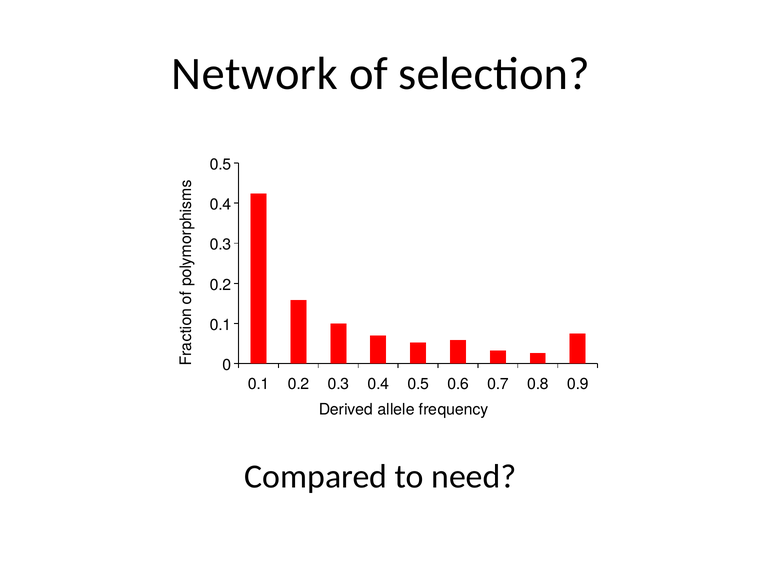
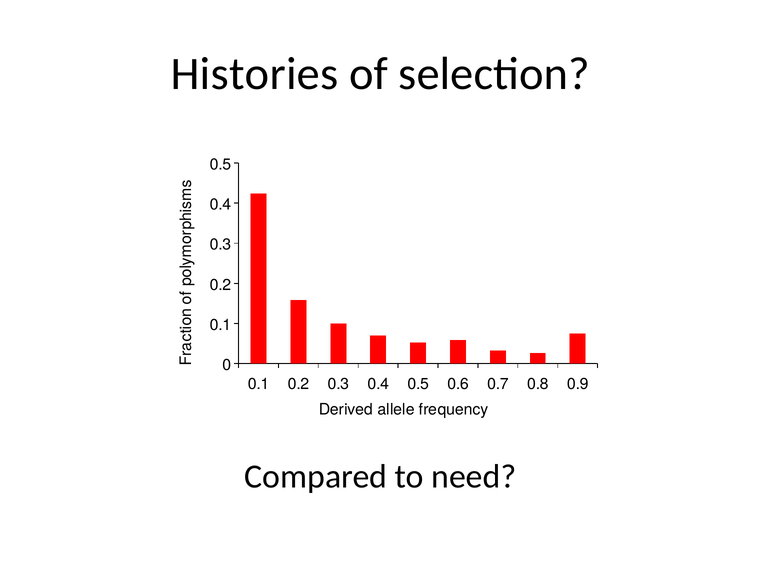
Network: Network -> Histories
